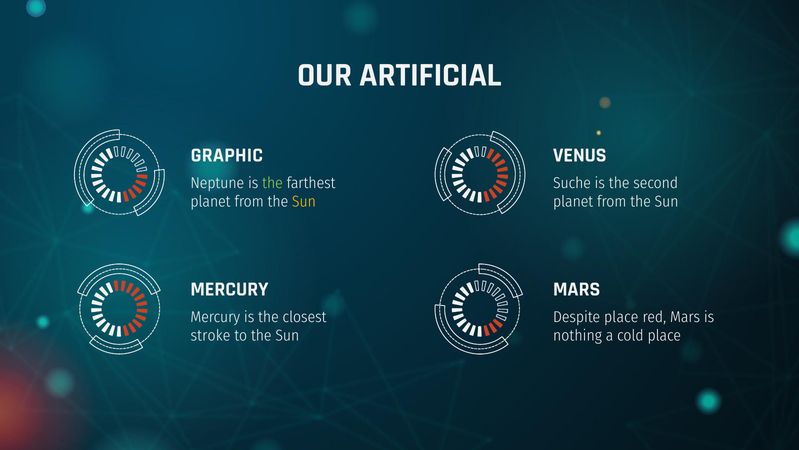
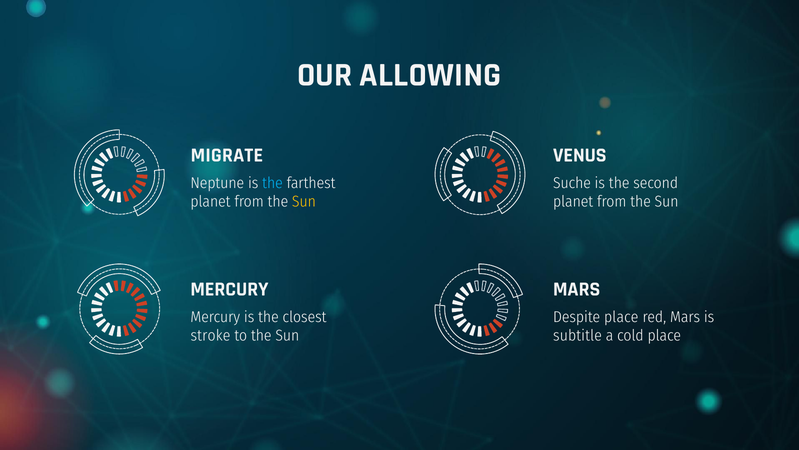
ARTIFICIAL: ARTIFICIAL -> ALLOWING
GRAPHIC: GRAPHIC -> MIGRATE
the at (272, 183) colour: light green -> light blue
nothing: nothing -> subtitle
